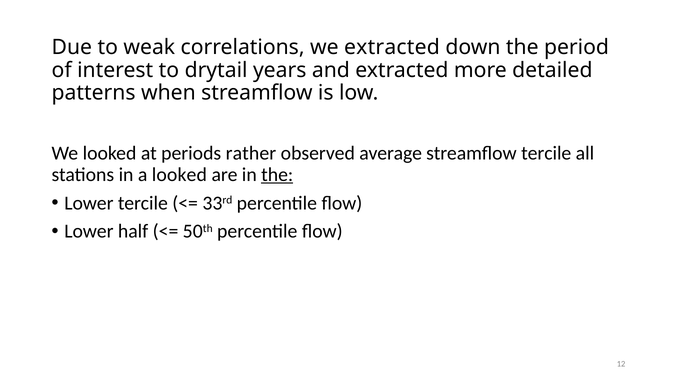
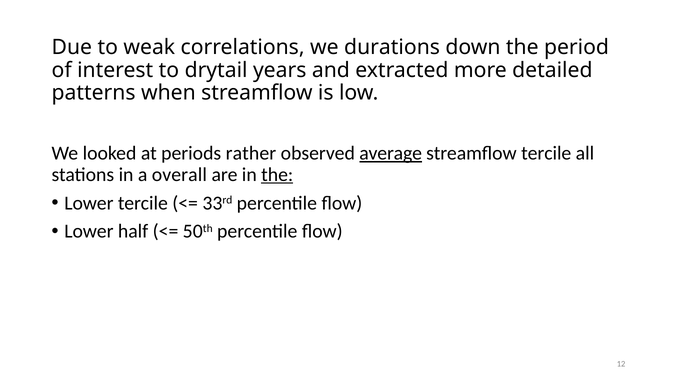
we extracted: extracted -> durations
average underline: none -> present
a looked: looked -> overall
